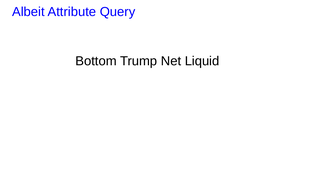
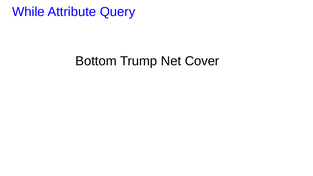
Albeit: Albeit -> While
Liquid: Liquid -> Cover
